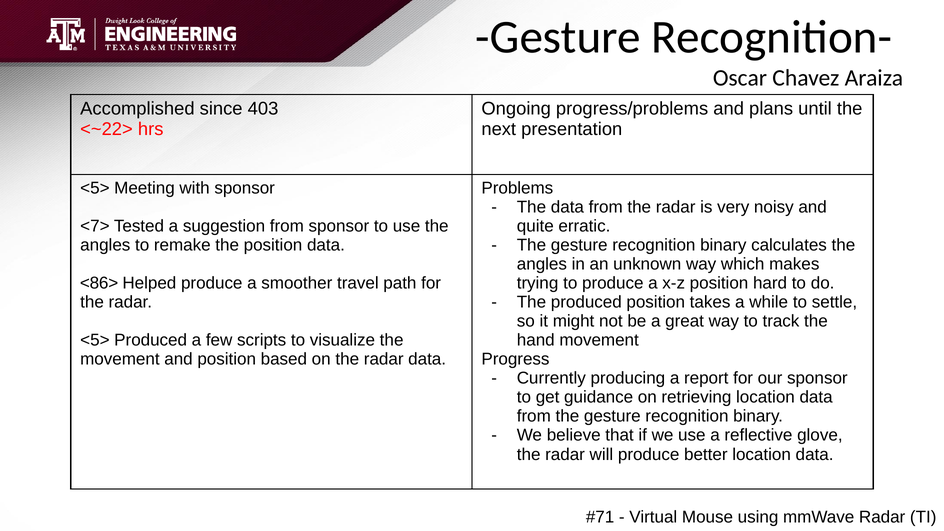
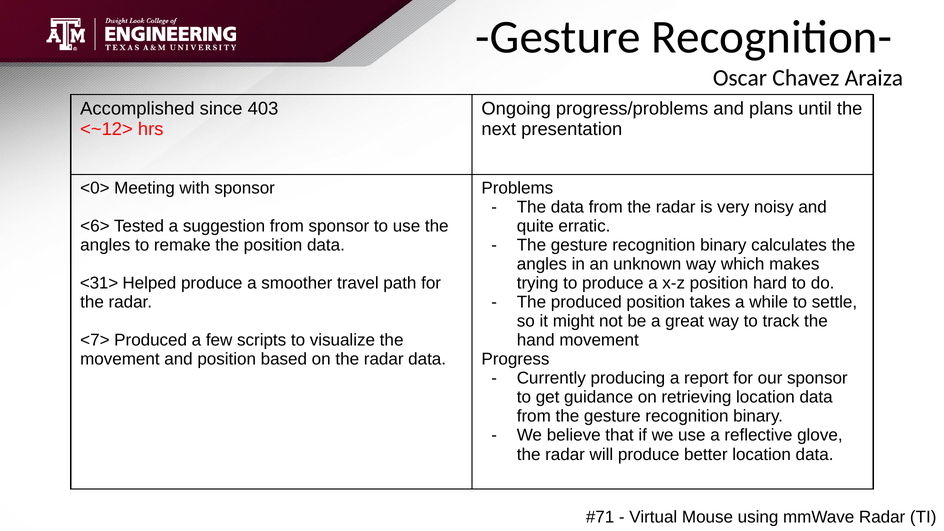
<~22>: <~22> -> <~12>
<5> at (95, 188): <5> -> <0>
<7>: <7> -> <6>
<86>: <86> -> <31>
<5> at (95, 340): <5> -> <7>
